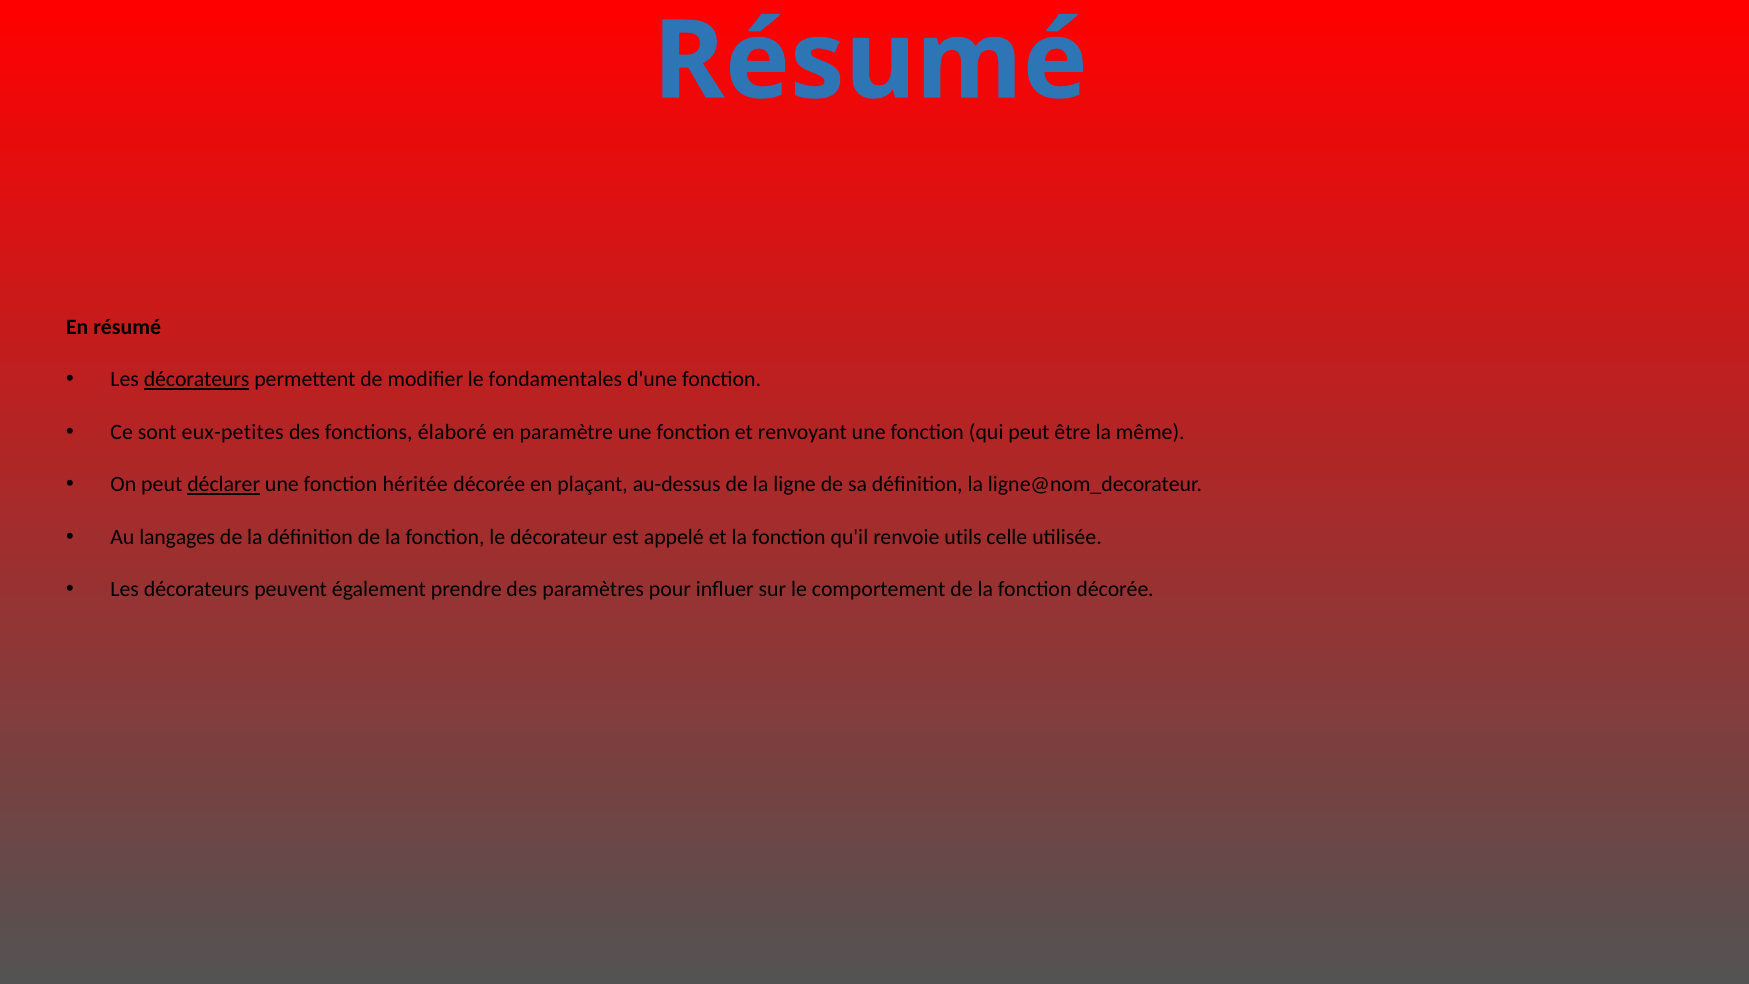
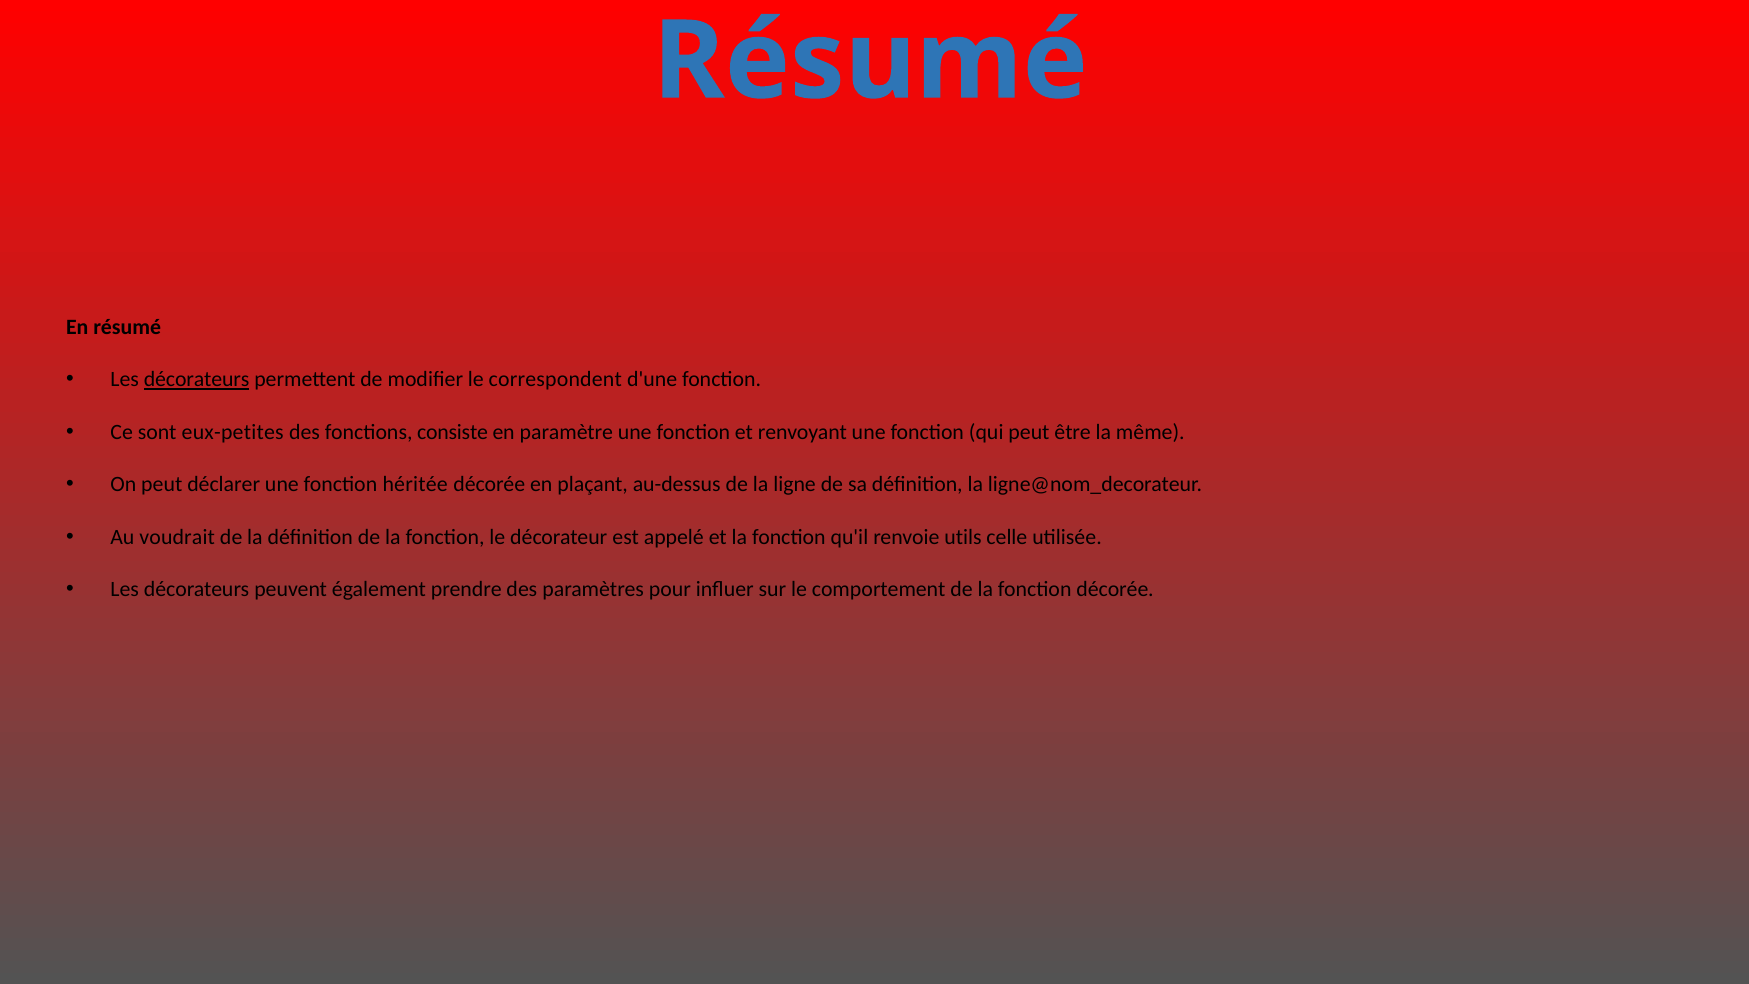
fondamentales: fondamentales -> correspondent
élaboré: élaboré -> consiste
déclarer underline: present -> none
langages: langages -> voudrait
